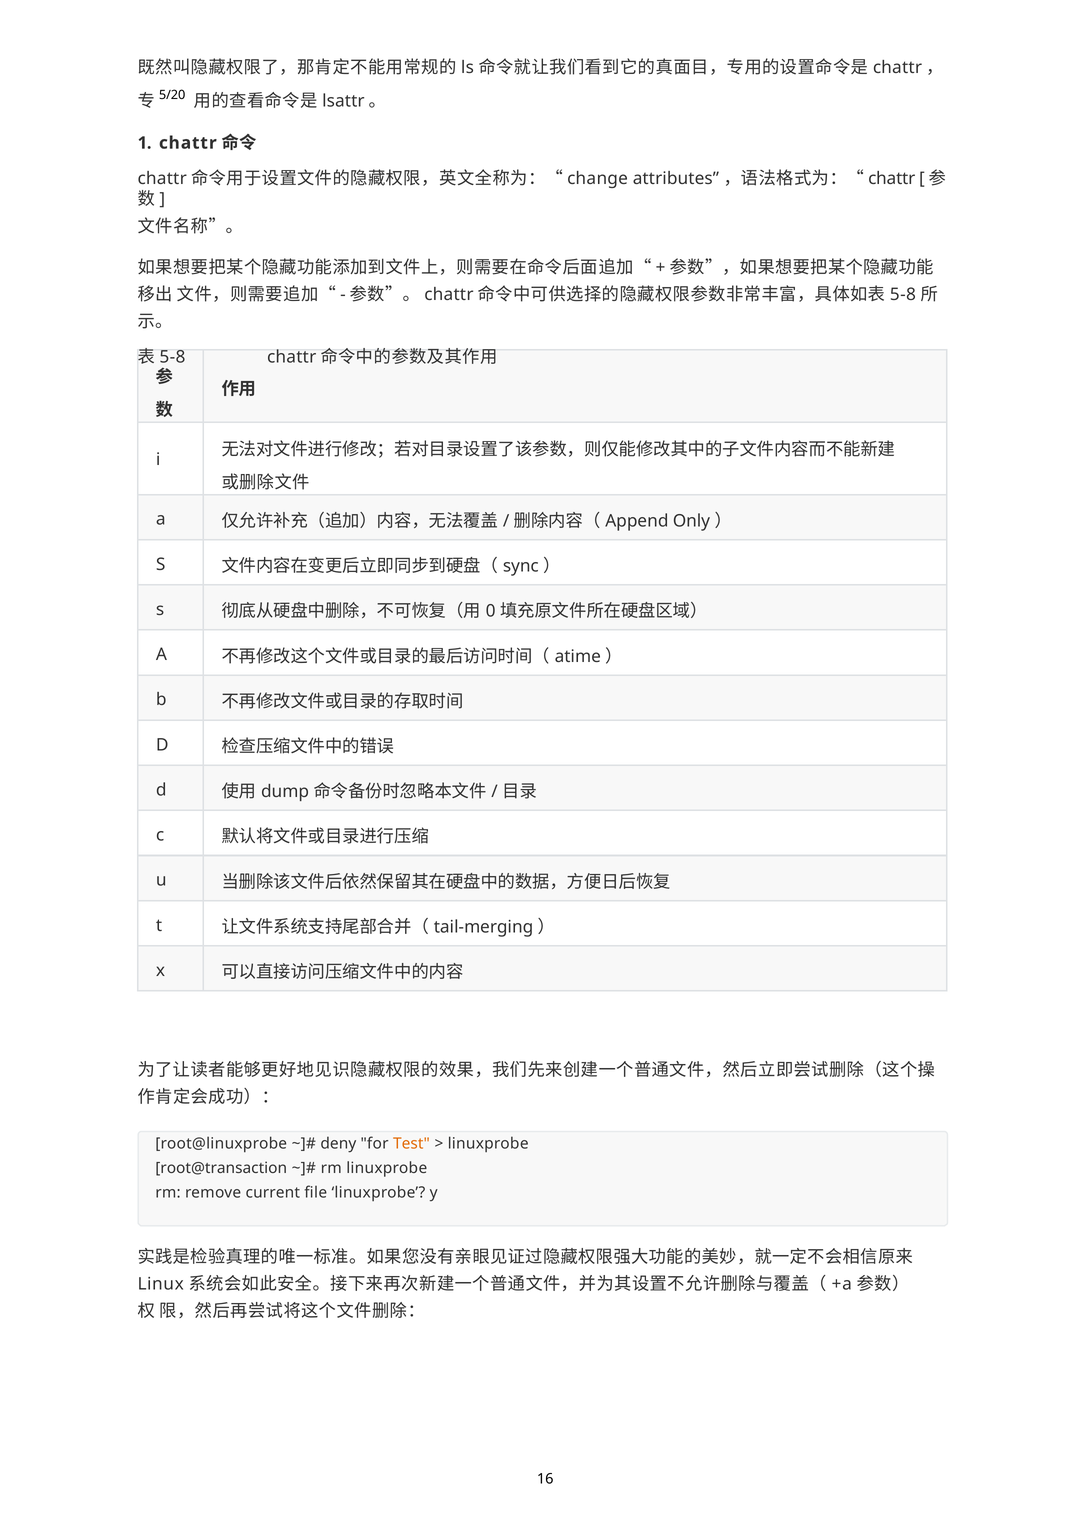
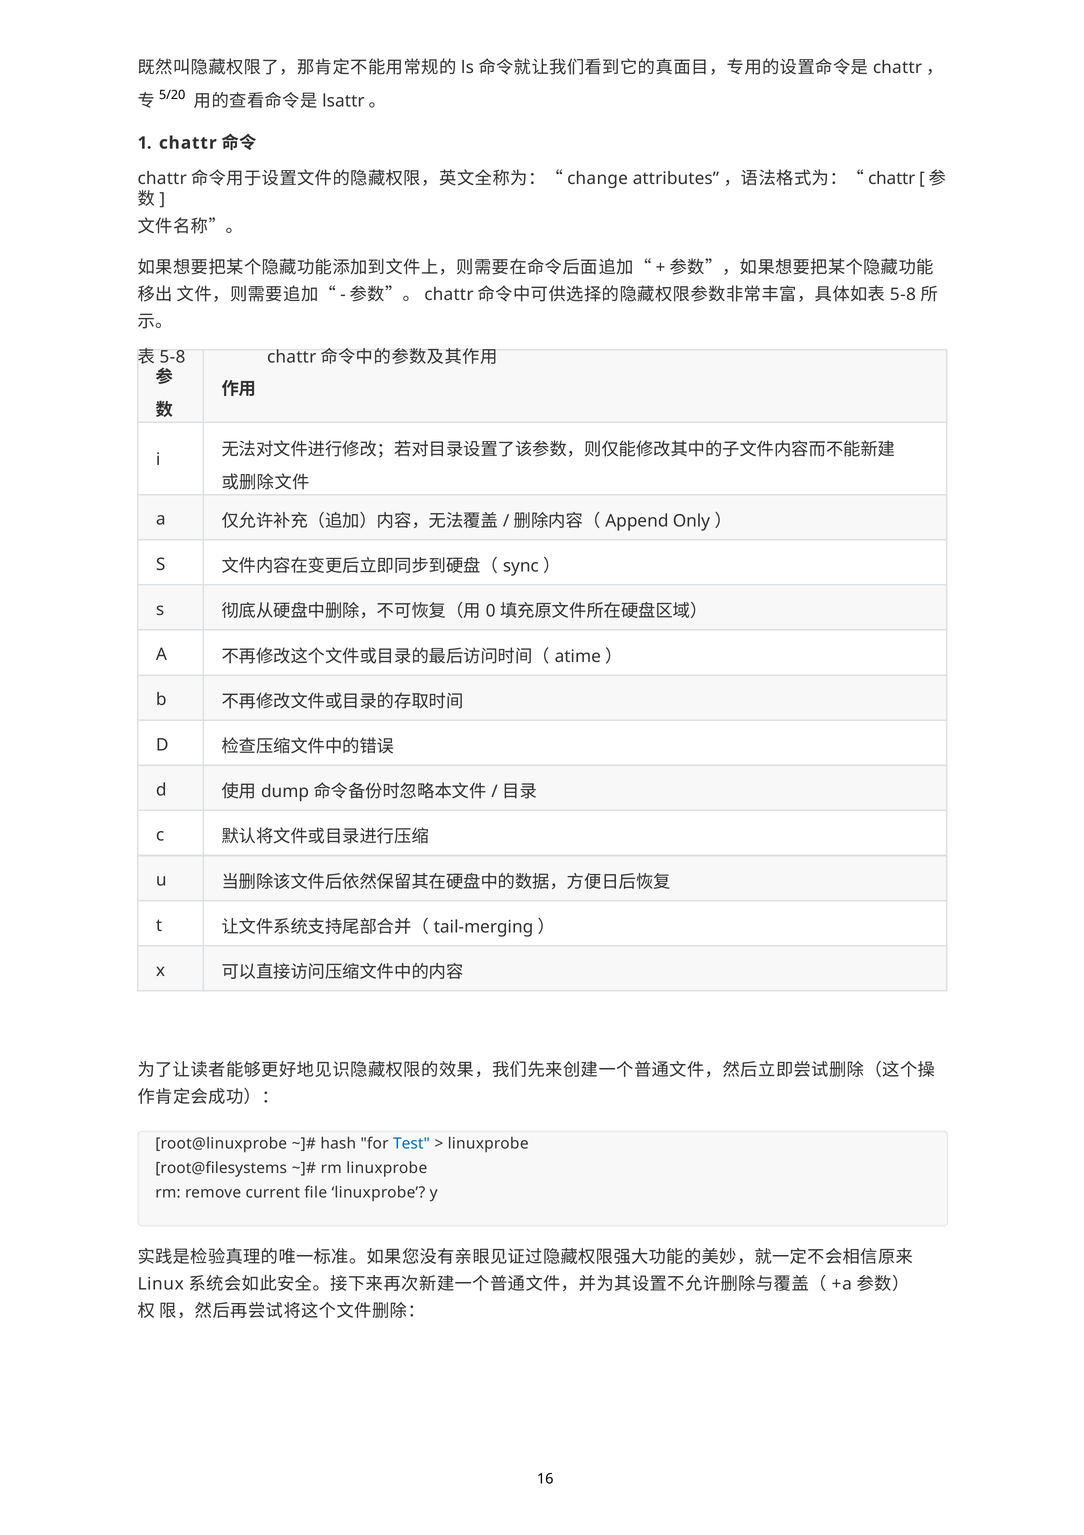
deny: deny -> hash
Test colour: orange -> blue
root@transaction: root@transaction -> root@filesystems
